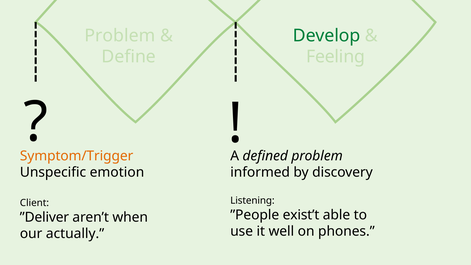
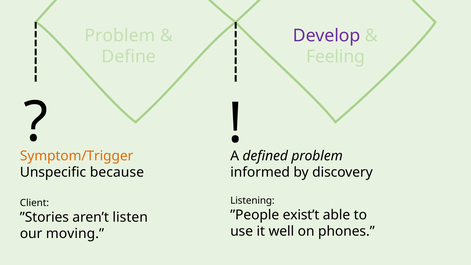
Develop colour: green -> purple
emotion: emotion -> because
”Deliver: ”Deliver -> ”Stories
when: when -> listen
actually: actually -> moving
